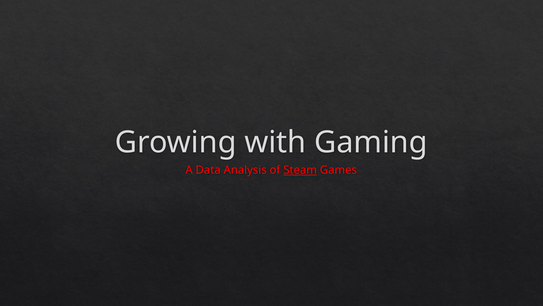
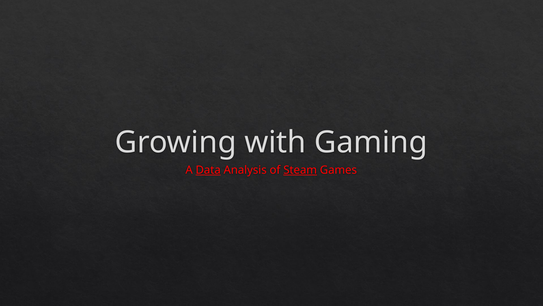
Data underline: none -> present
